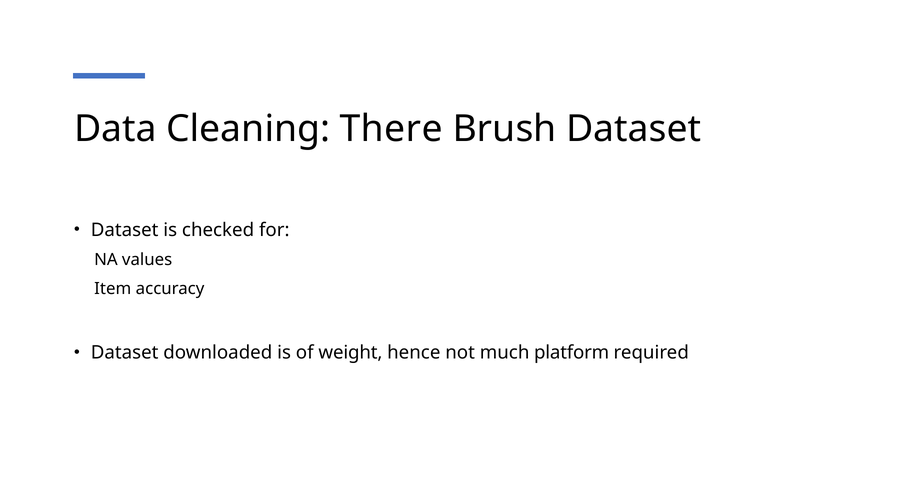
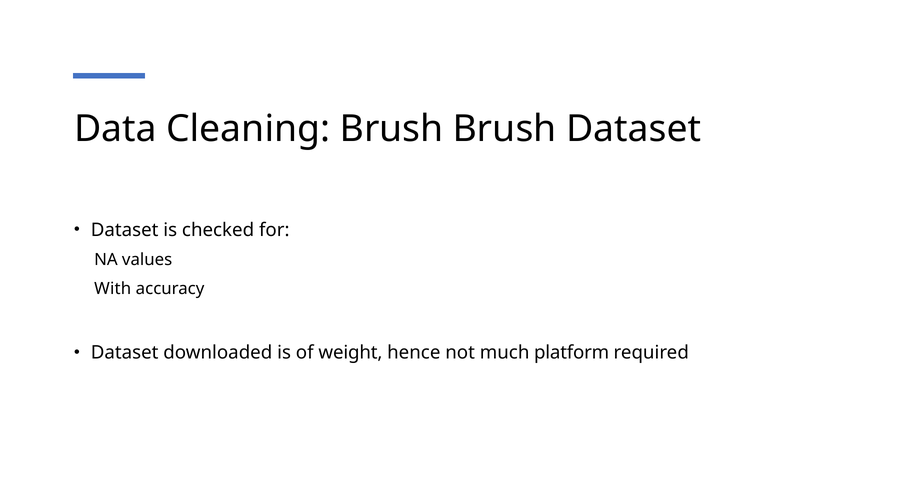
Cleaning There: There -> Brush
Item: Item -> With
